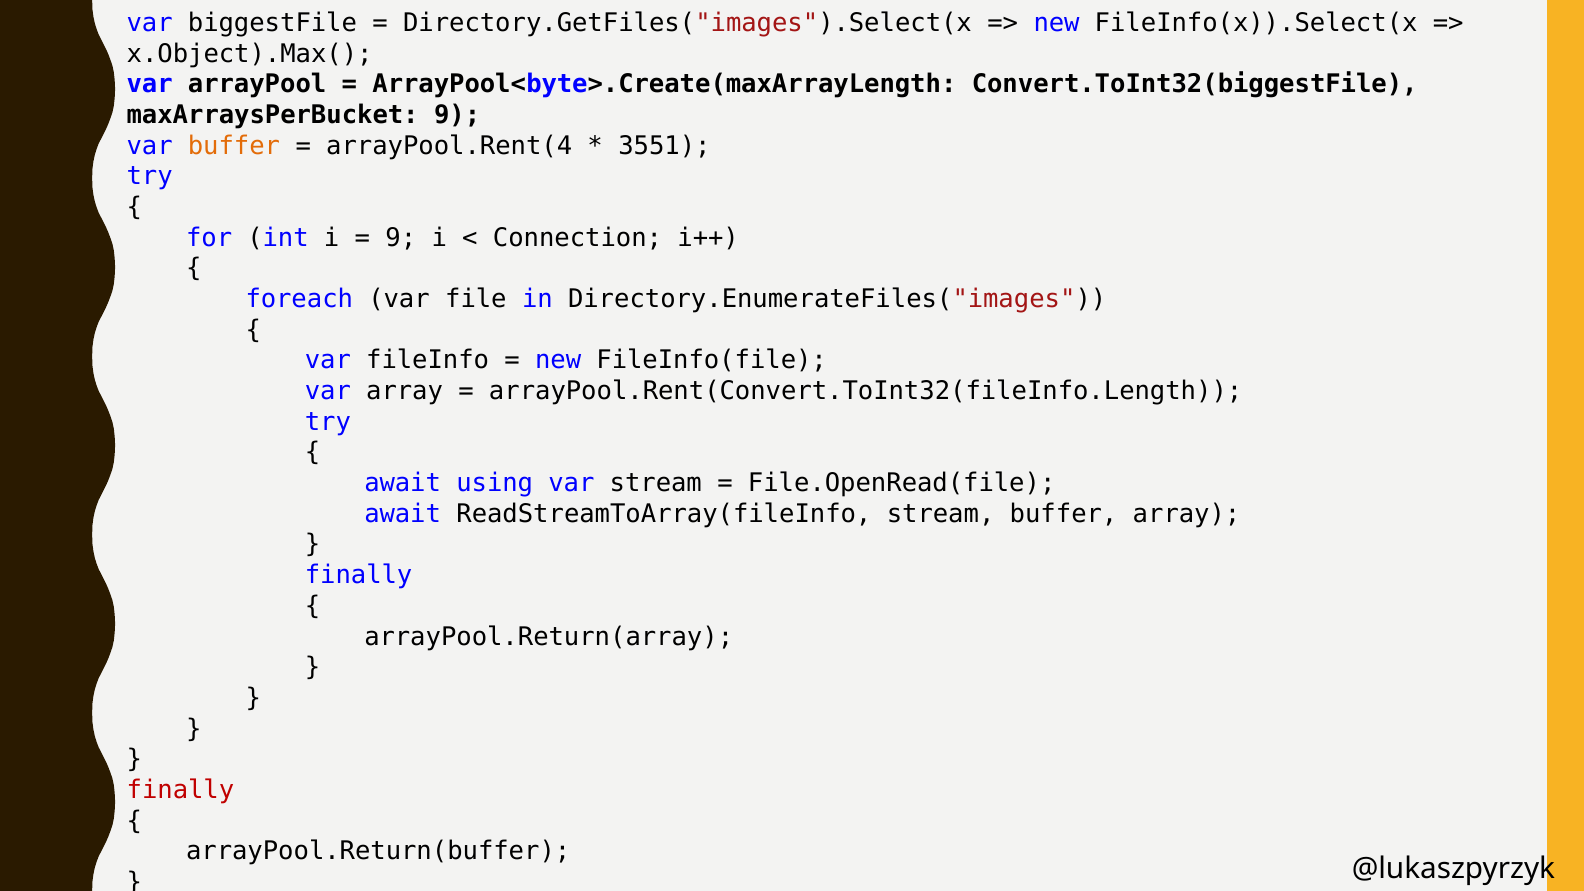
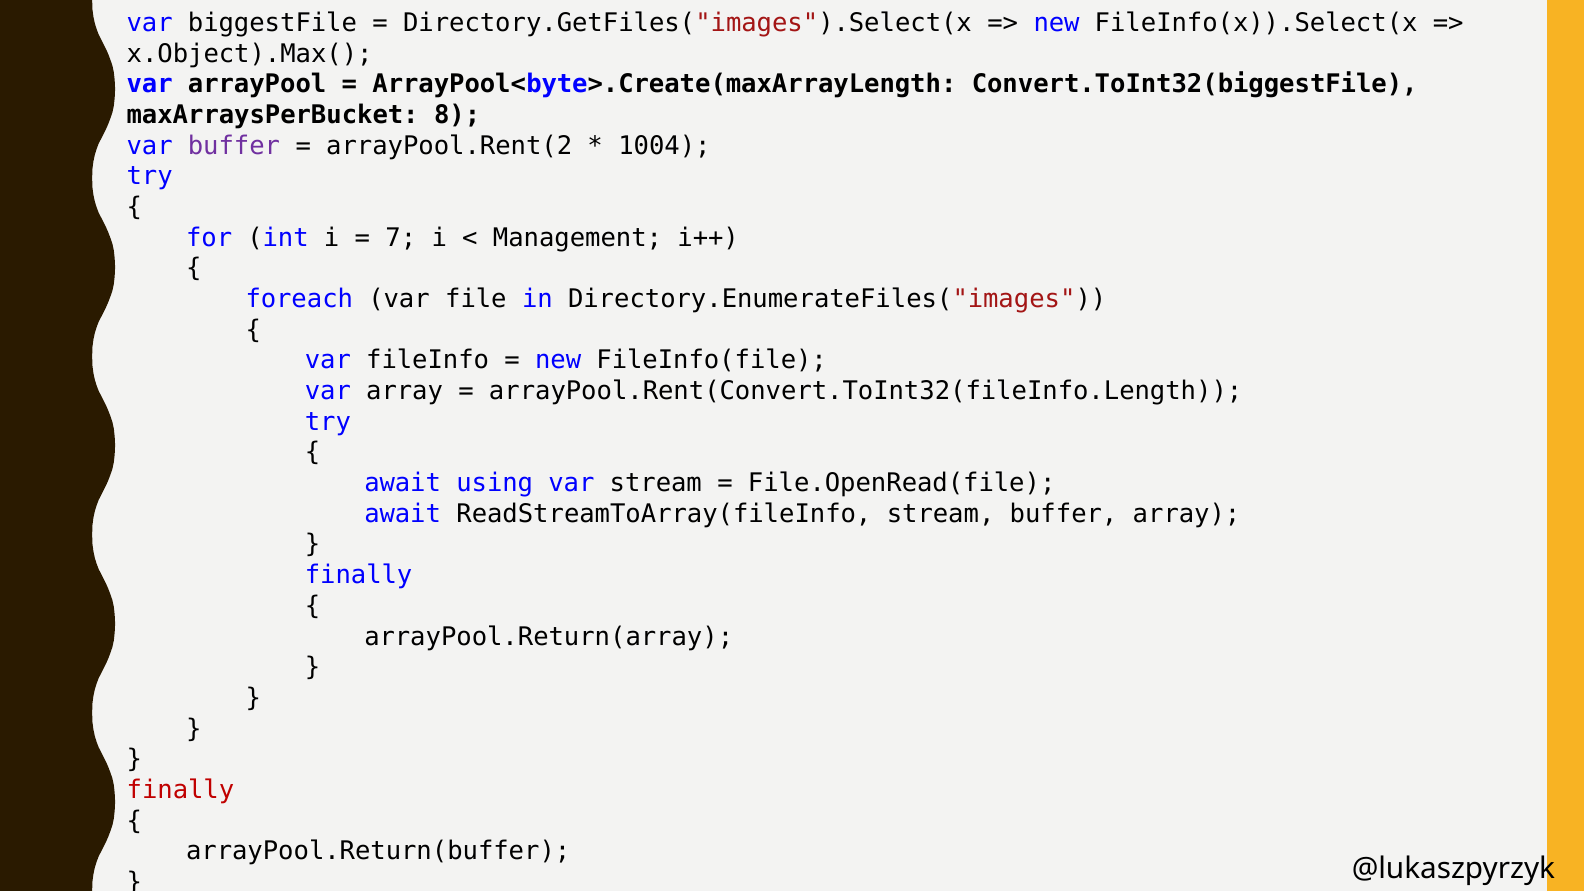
maxArraysPerBucket 9: 9 -> 8
buffer at (234, 146) colour: orange -> purple
arrayPool.Rent(4: arrayPool.Rent(4 -> arrayPool.Rent(2
3551: 3551 -> 1004
9 at (401, 238): 9 -> 7
Connection: Connection -> Management
